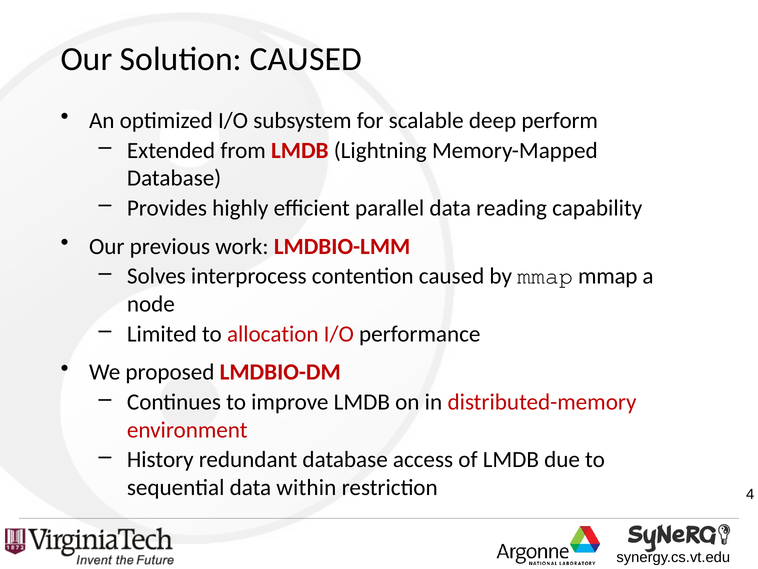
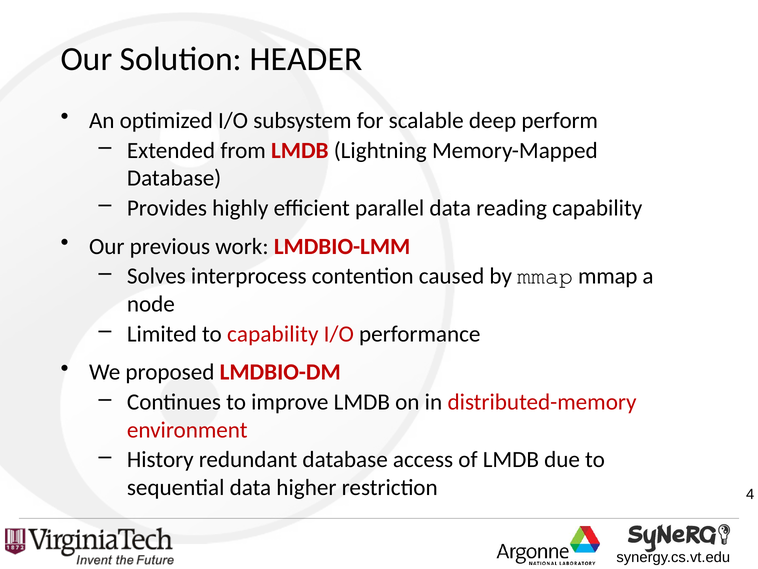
Solution CAUSED: CAUSED -> HEADER
to allocation: allocation -> capability
within: within -> higher
